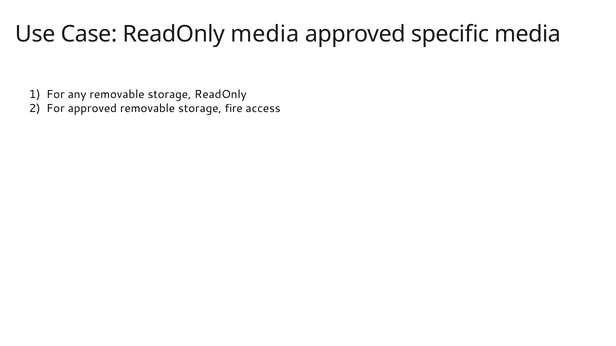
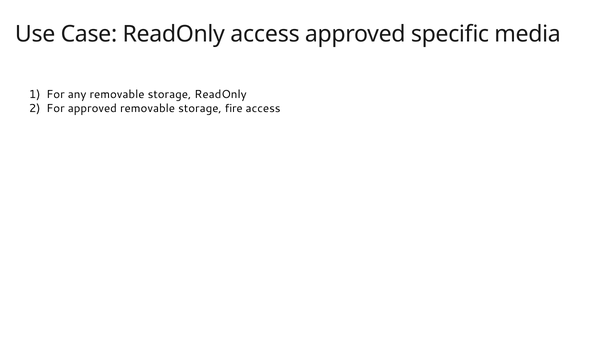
ReadOnly media: media -> access
